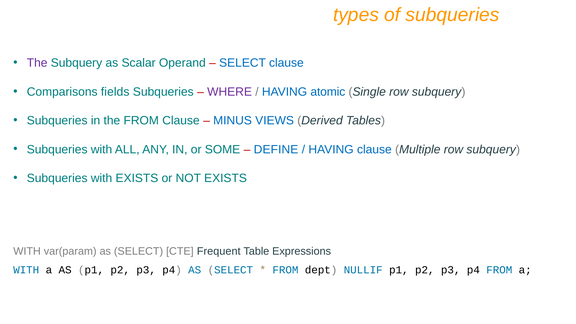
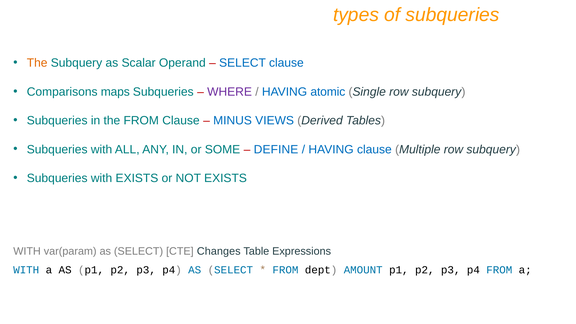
The at (37, 63) colour: purple -> orange
fields: fields -> maps
Frequent: Frequent -> Changes
NULLIF: NULLIF -> AMOUNT
